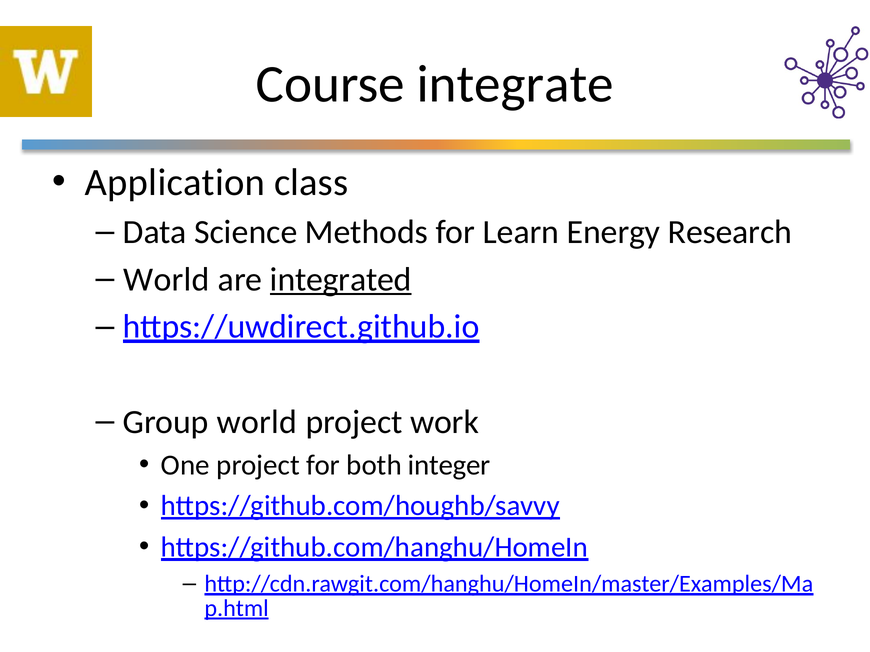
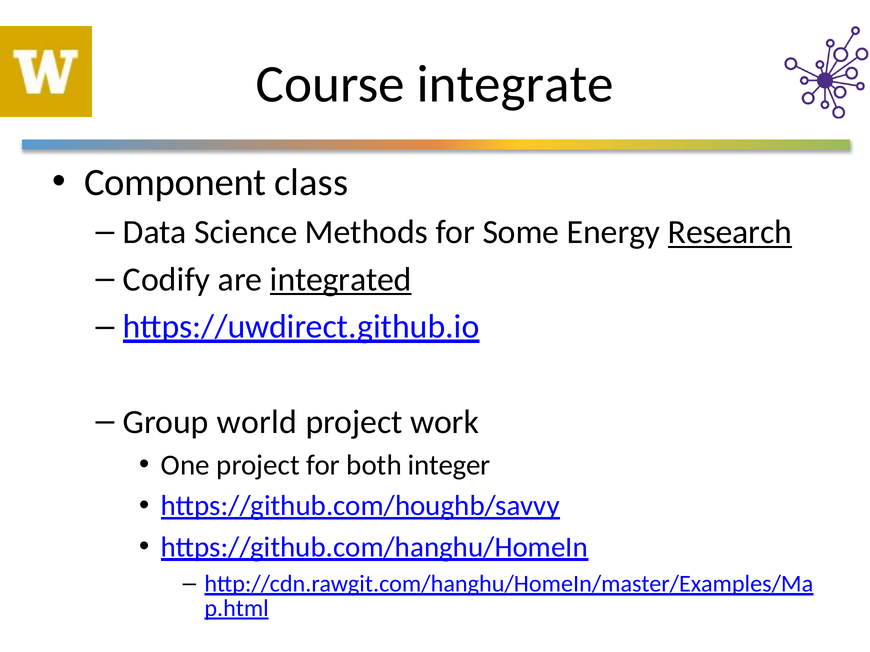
Application: Application -> Component
Learn: Learn -> Some
Research underline: none -> present
World at (166, 280): World -> Codify
